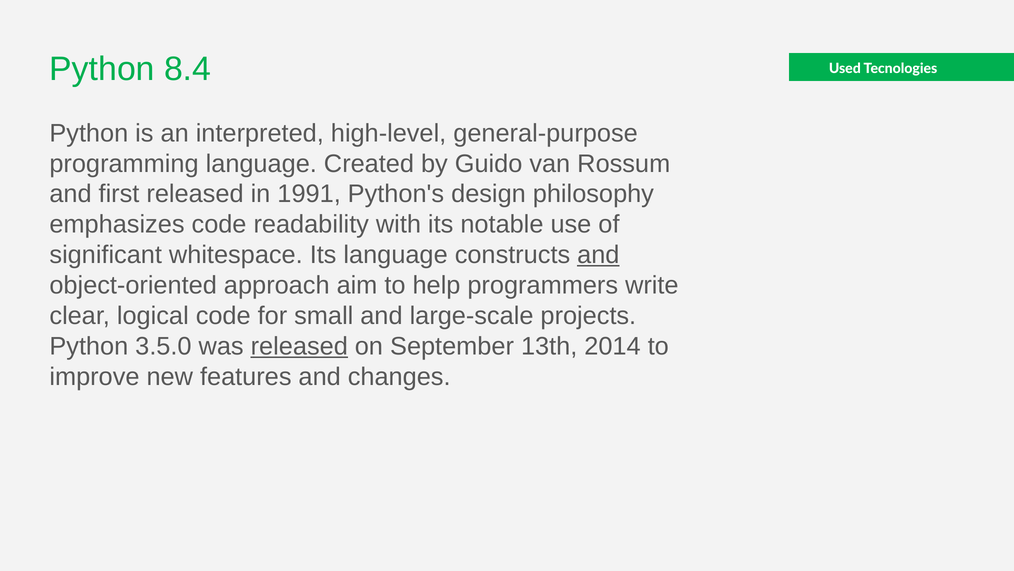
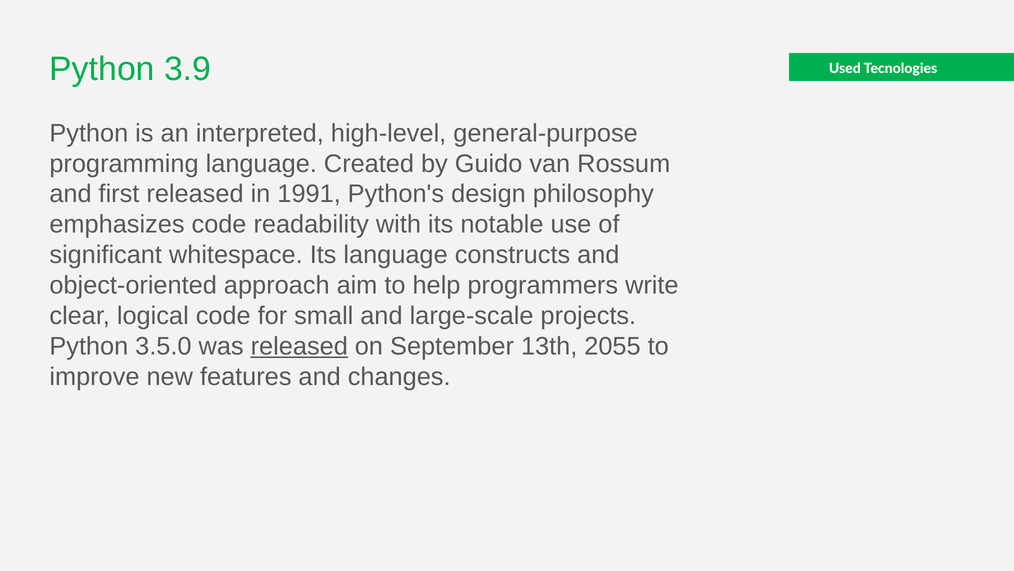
8.4: 8.4 -> 3.9
and at (598, 255) underline: present -> none
2014: 2014 -> 2055
